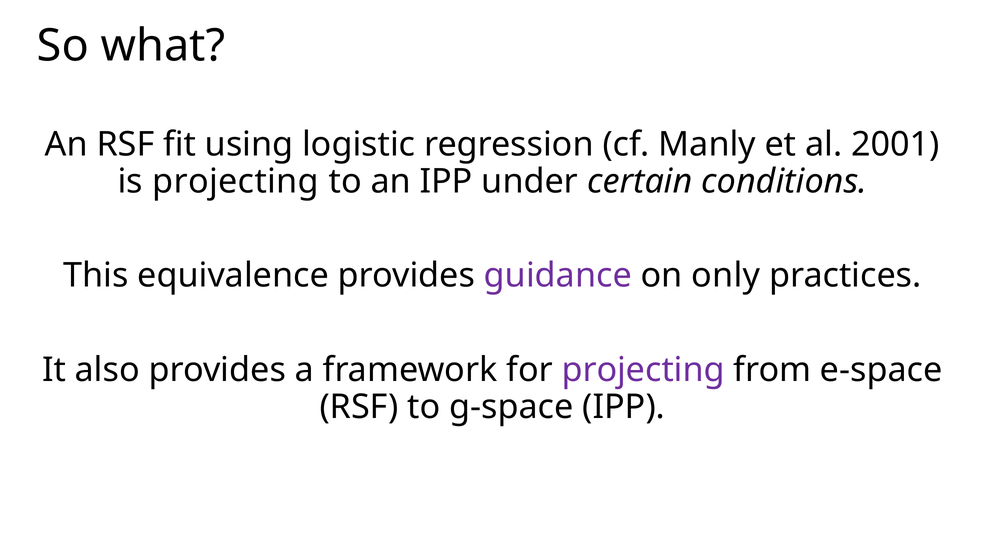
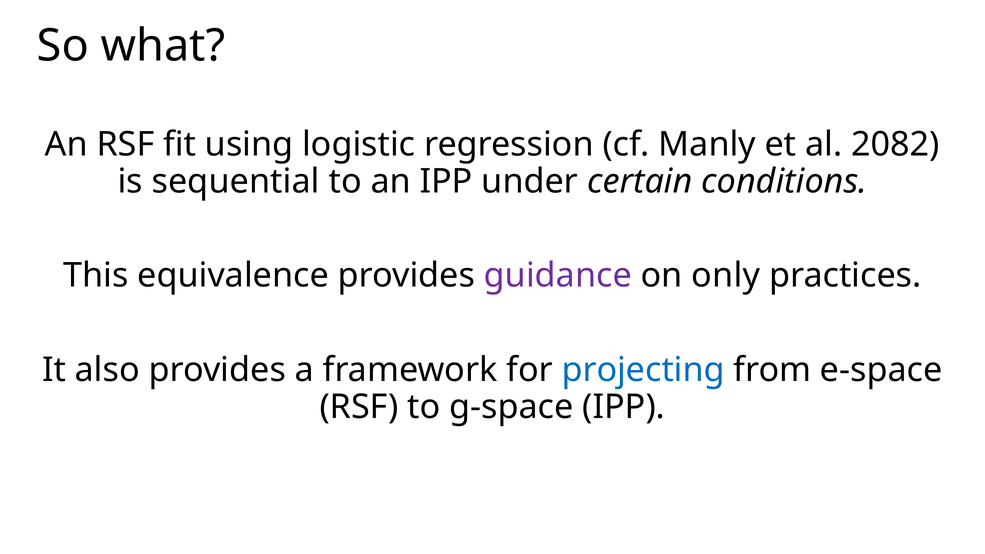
2001: 2001 -> 2082
is projecting: projecting -> sequential
projecting at (643, 370) colour: purple -> blue
